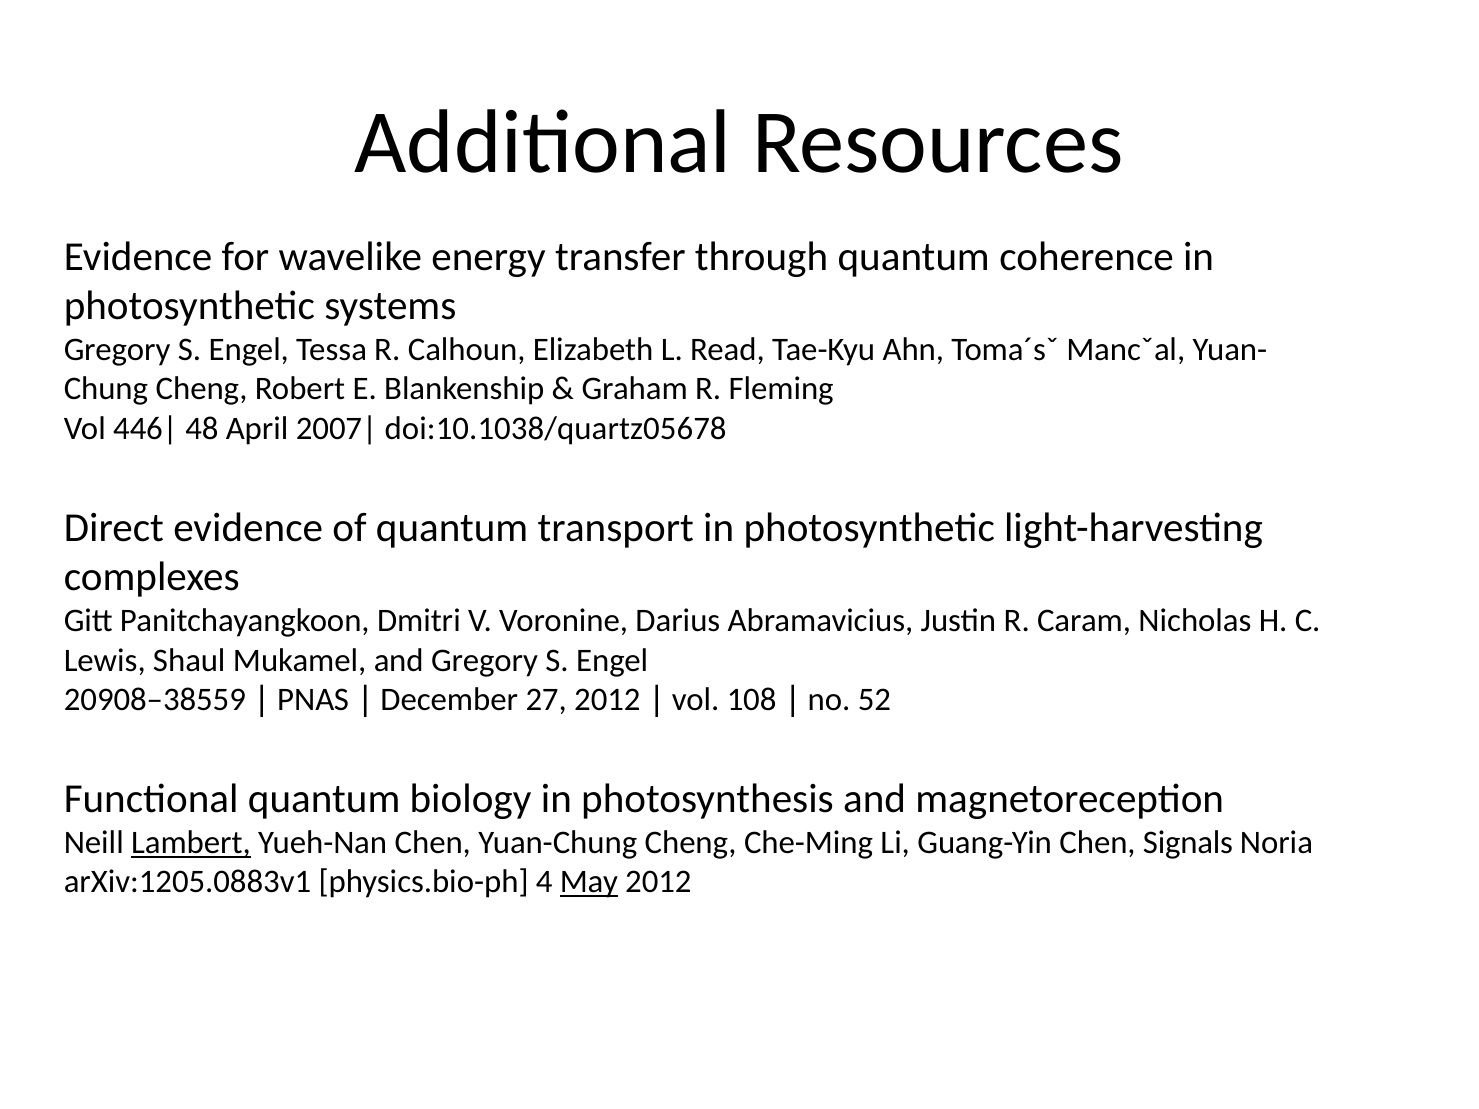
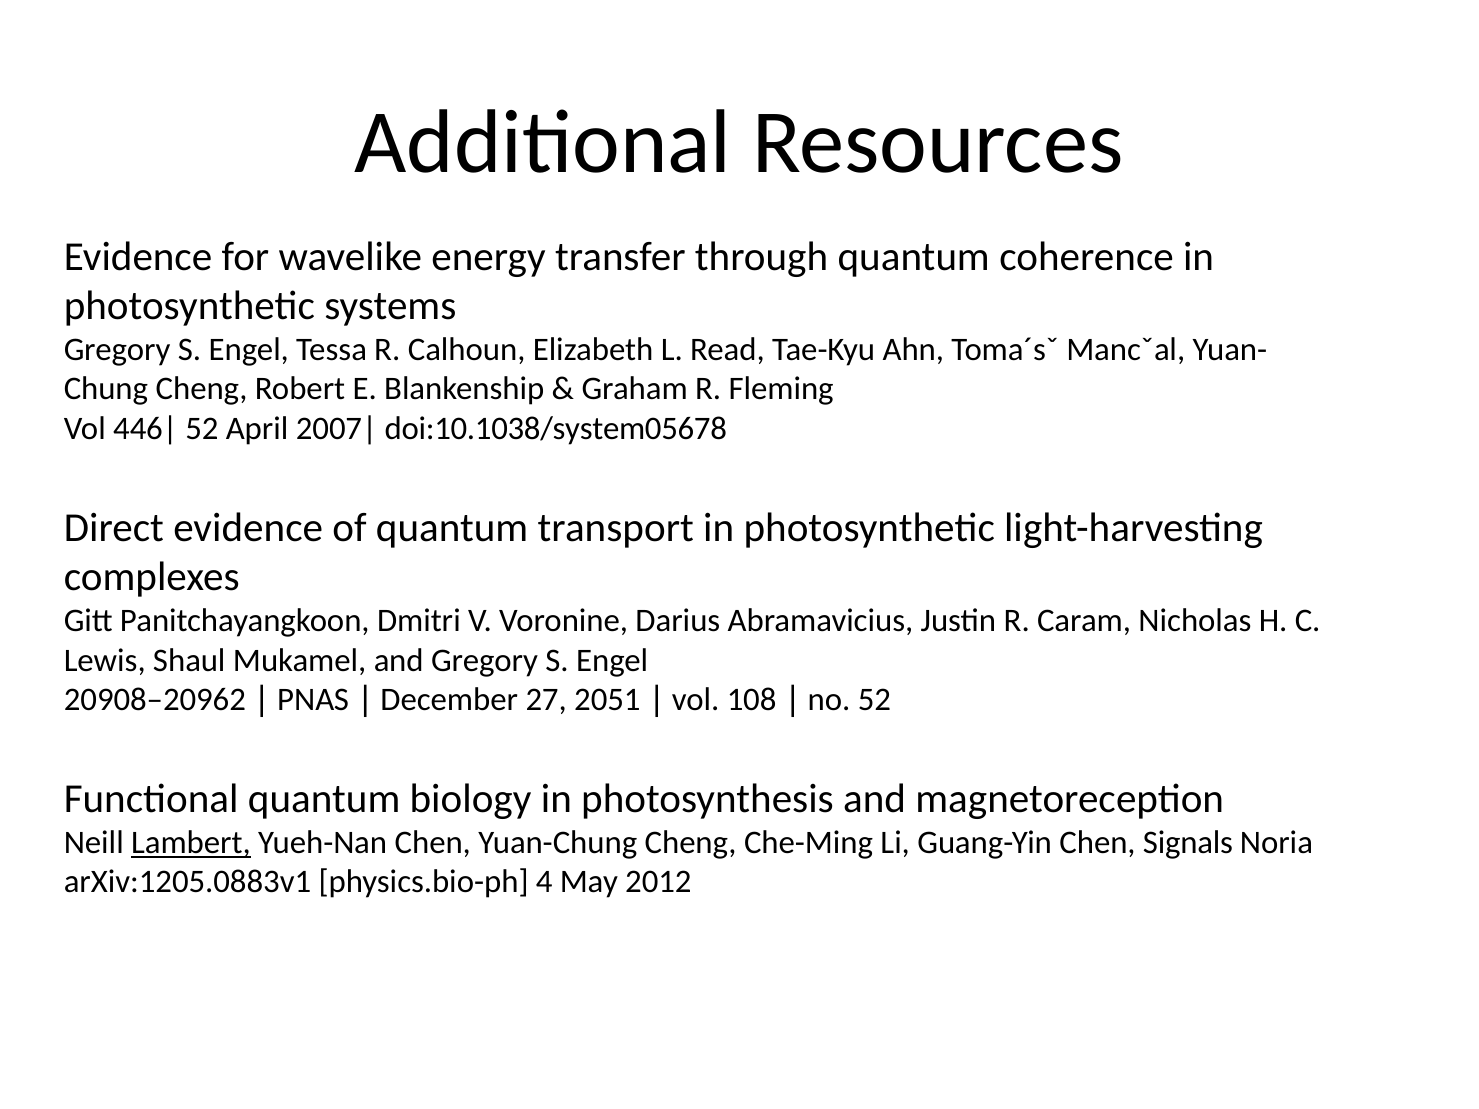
48 at (202, 429): 48 -> 52
doi:10.1038/quartz05678: doi:10.1038/quartz05678 -> doi:10.1038/system05678
20908–38559: 20908–38559 -> 20908–20962
27 2012: 2012 -> 2051
May underline: present -> none
